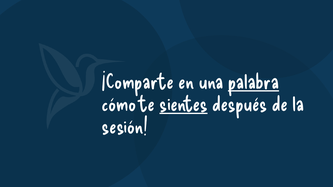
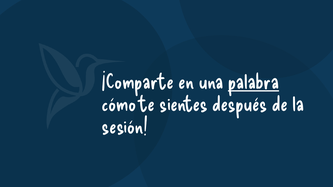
sientes underline: present -> none
